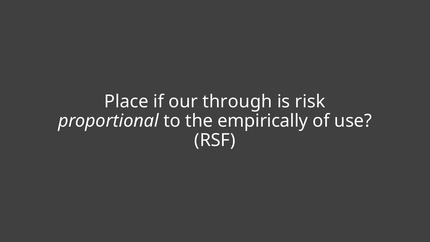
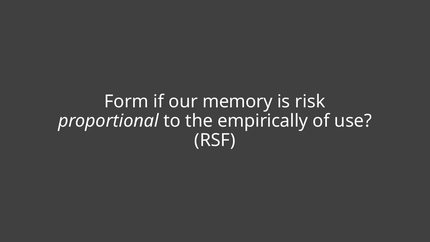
Place: Place -> Form
through: through -> memory
